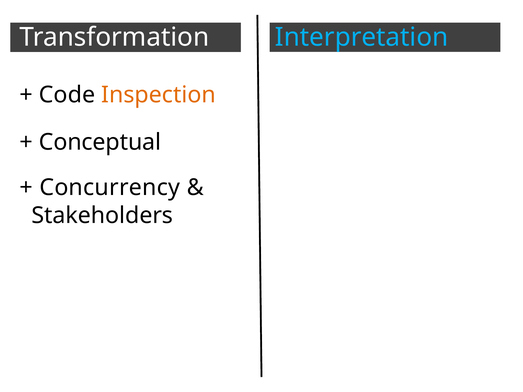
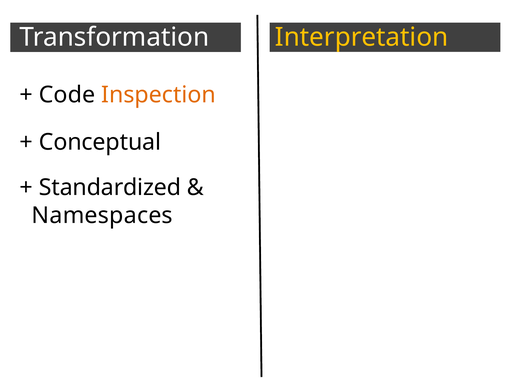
Interpretation colour: light blue -> yellow
Concurrency: Concurrency -> Standardized
Stakeholders: Stakeholders -> Namespaces
